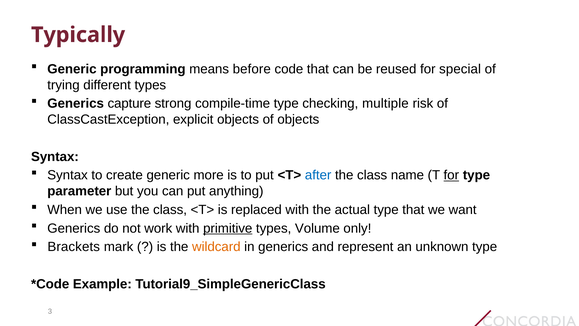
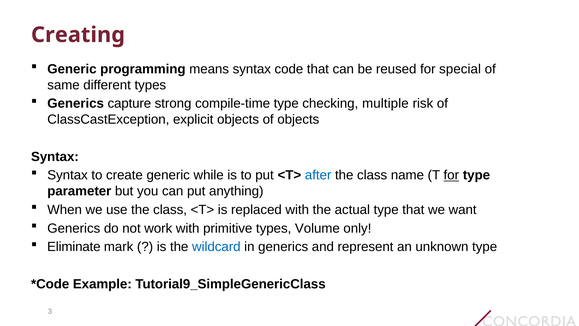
Typically: Typically -> Creating
means before: before -> syntax
trying: trying -> same
more: more -> while
primitive underline: present -> none
Brackets: Brackets -> Eliminate
wildcard colour: orange -> blue
